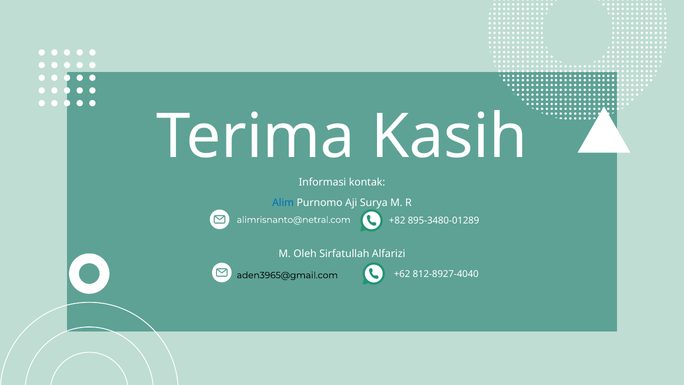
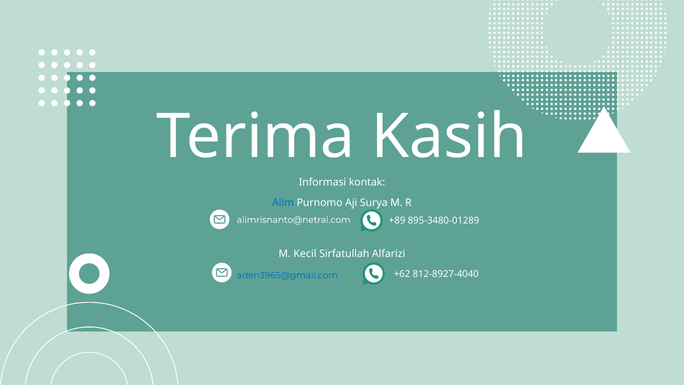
+82: +82 -> +89
Oleh: Oleh -> Kecil
aden3965@gmail.com colour: black -> blue
